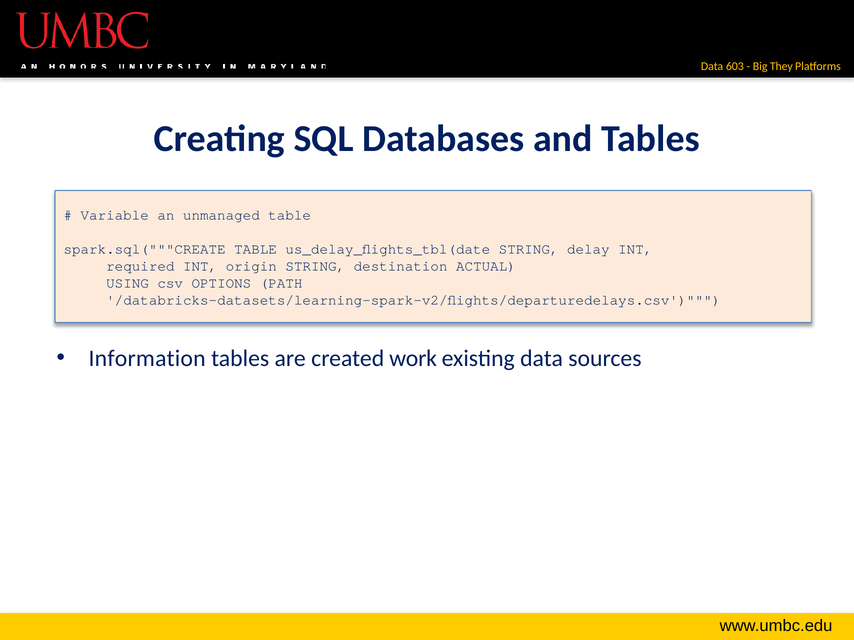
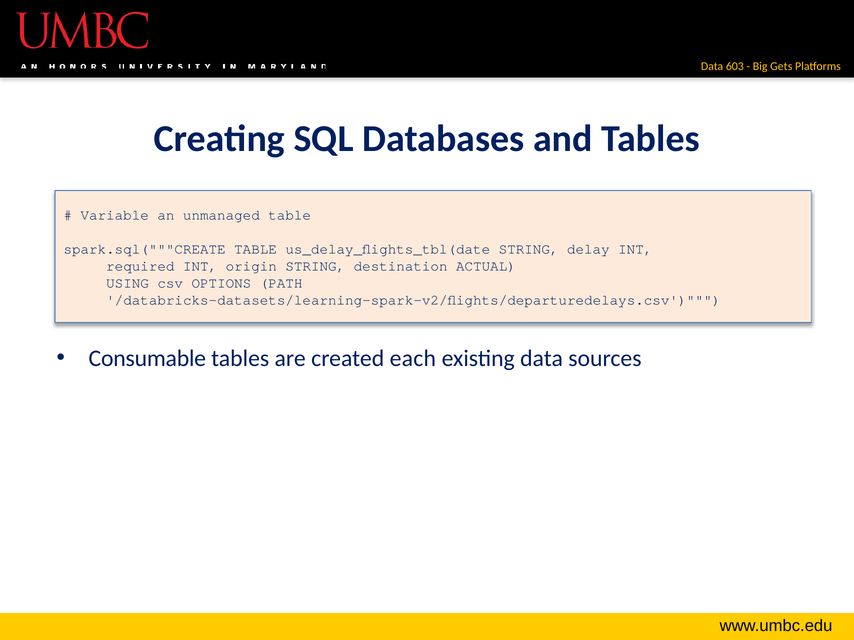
They: They -> Gets
Information: Information -> Consumable
work: work -> each
